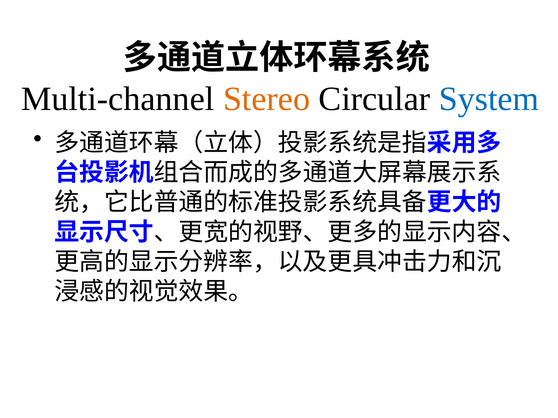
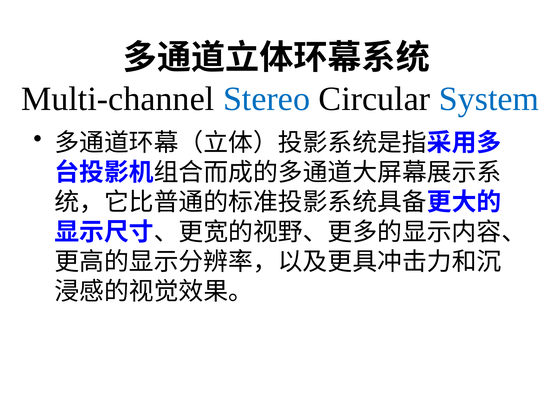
Stereo colour: orange -> blue
